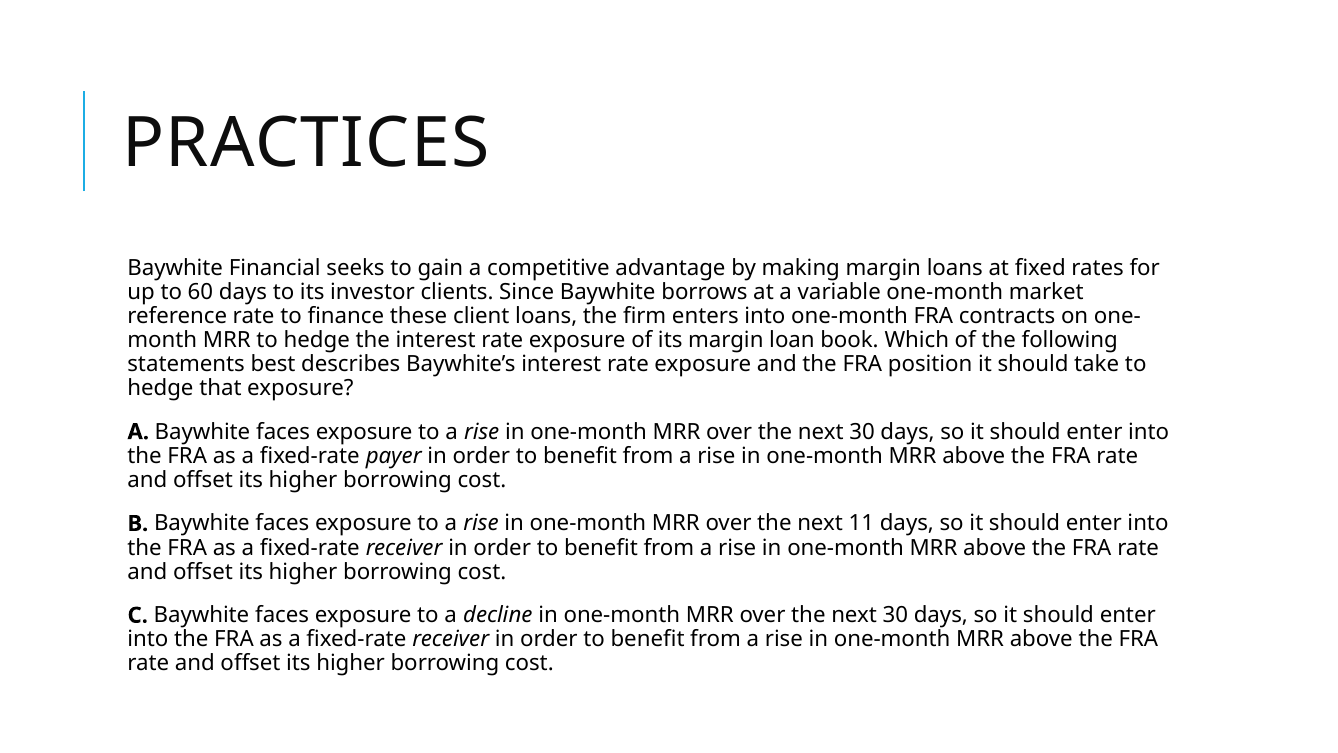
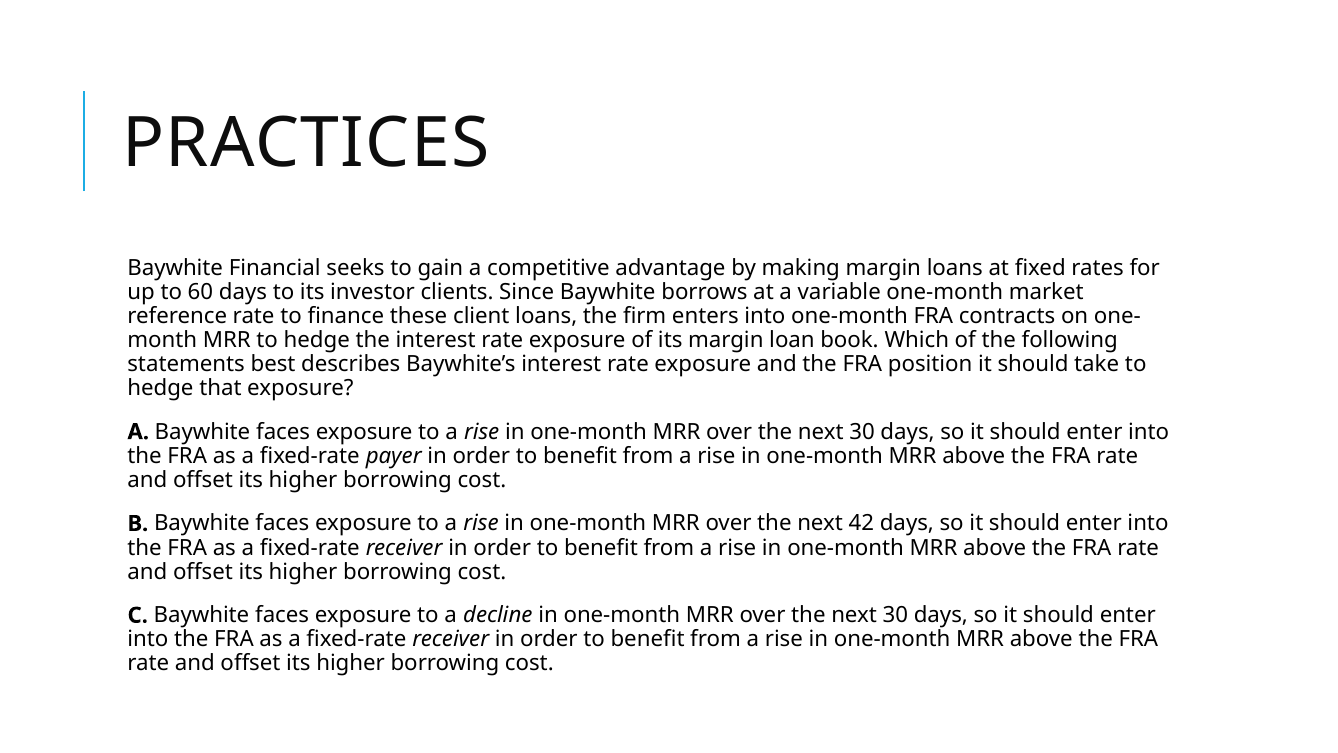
11: 11 -> 42
